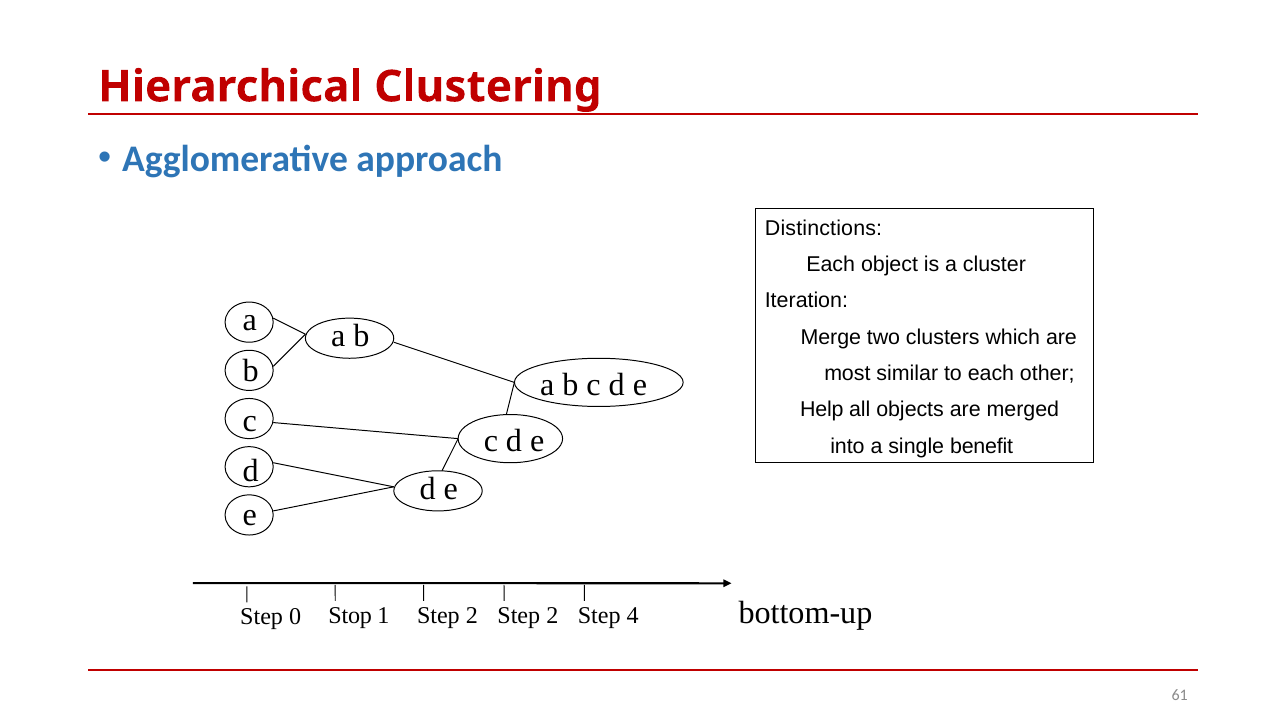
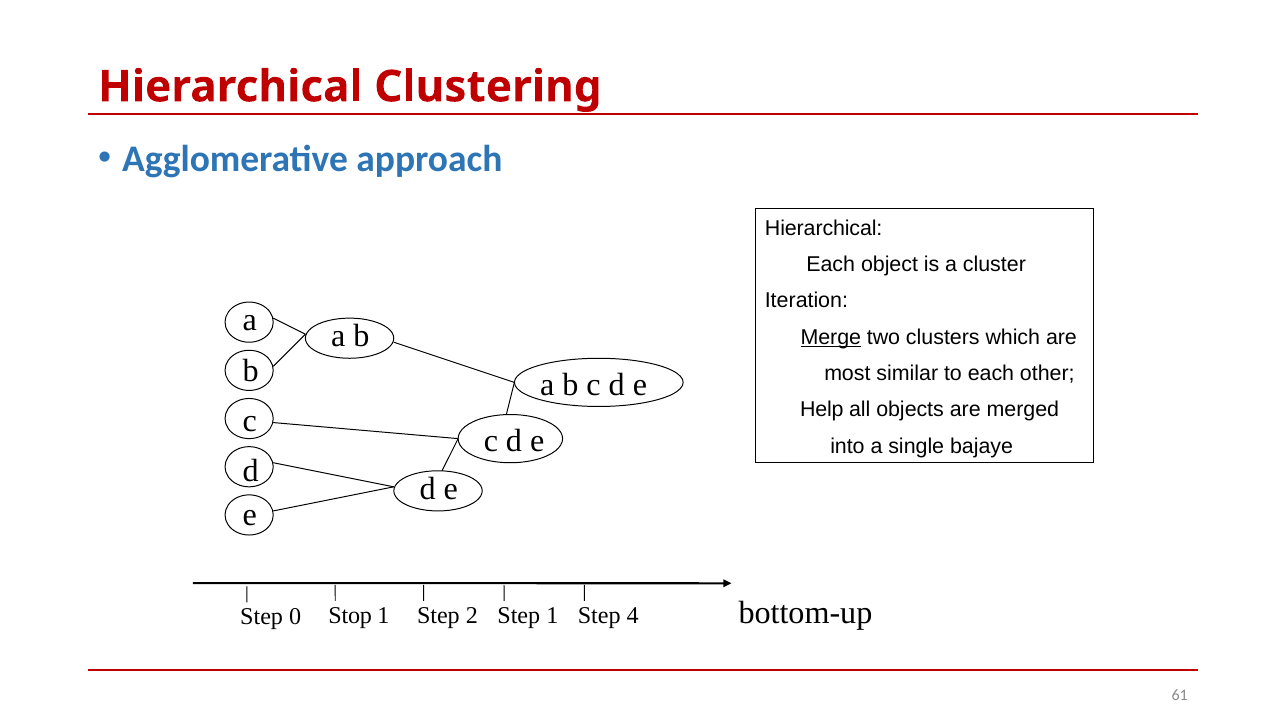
Distinctions at (824, 228): Distinctions -> Hierarchical
Merge underline: none -> present
benefit: benefit -> bajaye
2 Step 2: 2 -> 1
